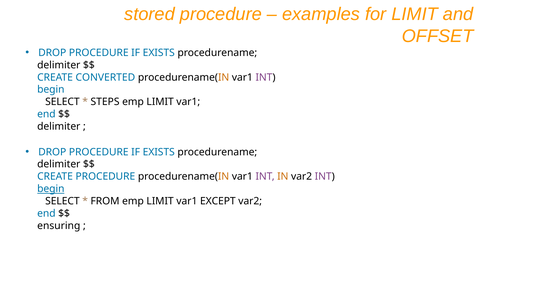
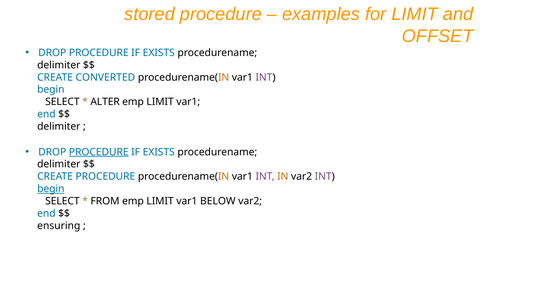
STEPS: STEPS -> ALTER
PROCEDURE at (99, 152) underline: none -> present
EXCEPT: EXCEPT -> BELOW
